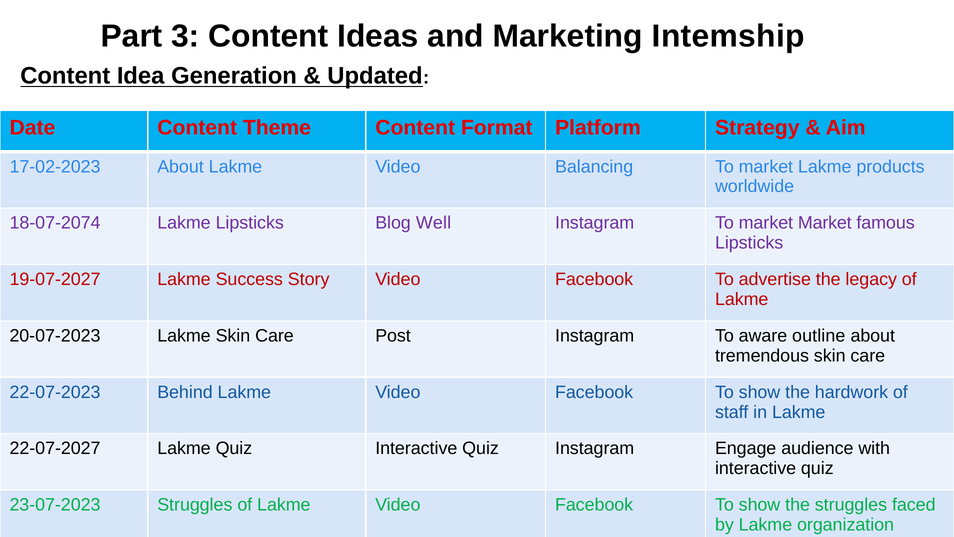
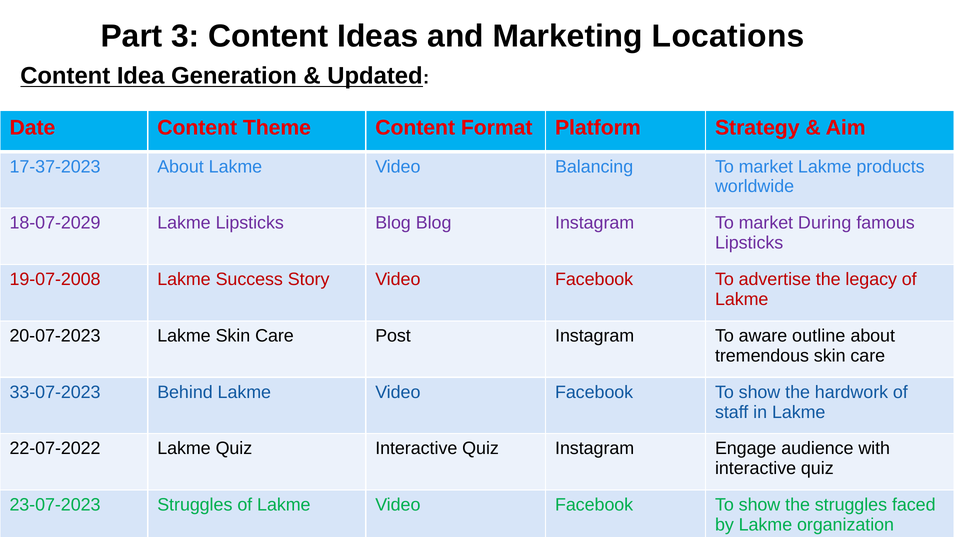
Intemship: Intemship -> Locations
17-02-2023: 17-02-2023 -> 17-37-2023
18-07-2074: 18-07-2074 -> 18-07-2029
Blog Well: Well -> Blog
market Market: Market -> During
19-07-2027: 19-07-2027 -> 19-07-2008
22-07-2023: 22-07-2023 -> 33-07-2023
22-07-2027: 22-07-2027 -> 22-07-2022
